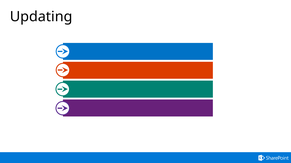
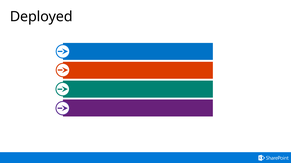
Updating: Updating -> Deployed
